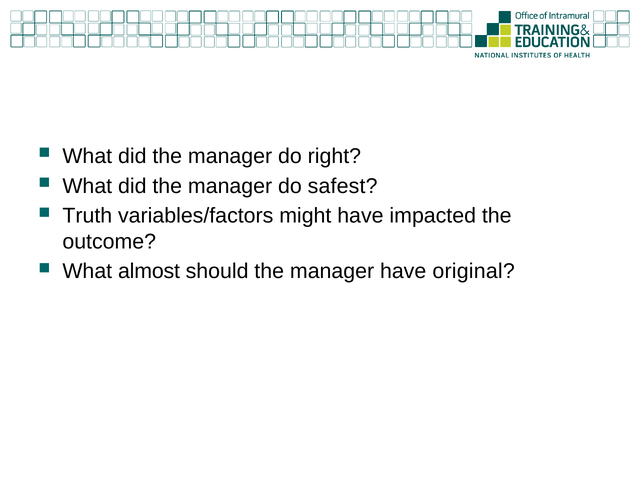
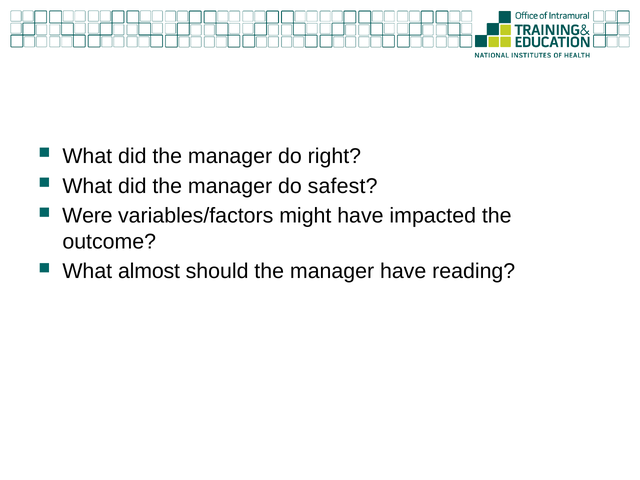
Truth: Truth -> Were
original: original -> reading
